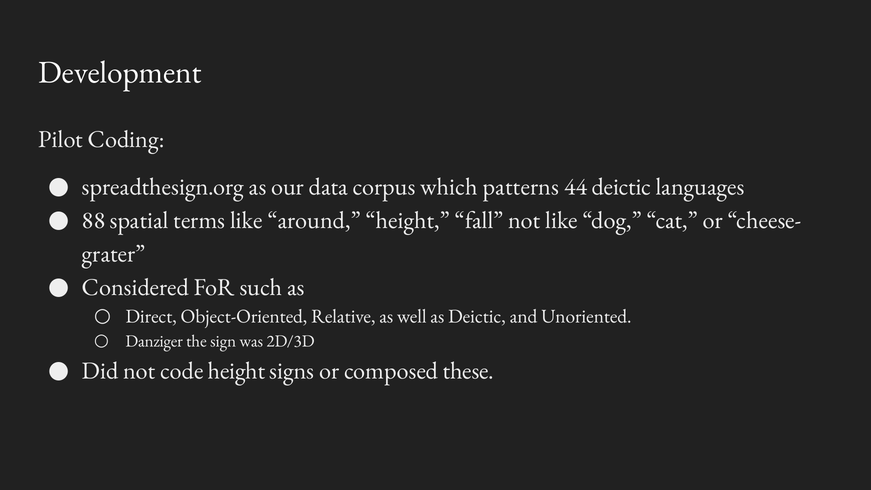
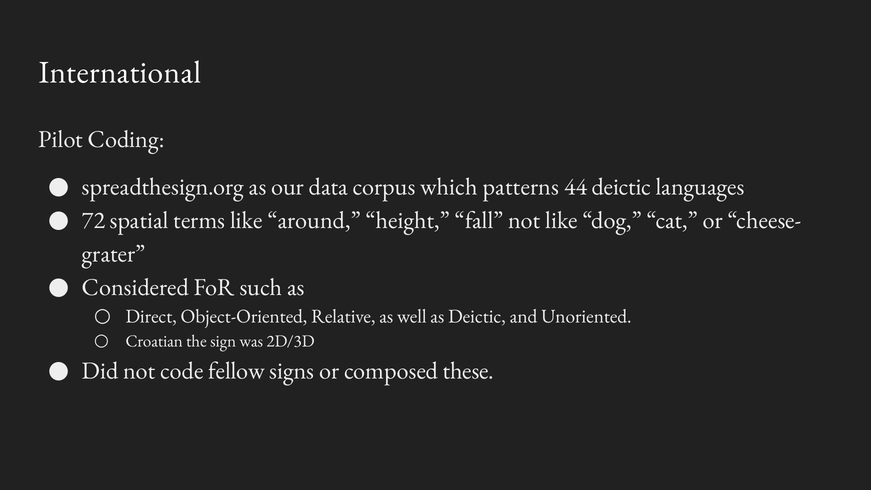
Development: Development -> International
88: 88 -> 72
Danziger: Danziger -> Croatian
code height: height -> fellow
